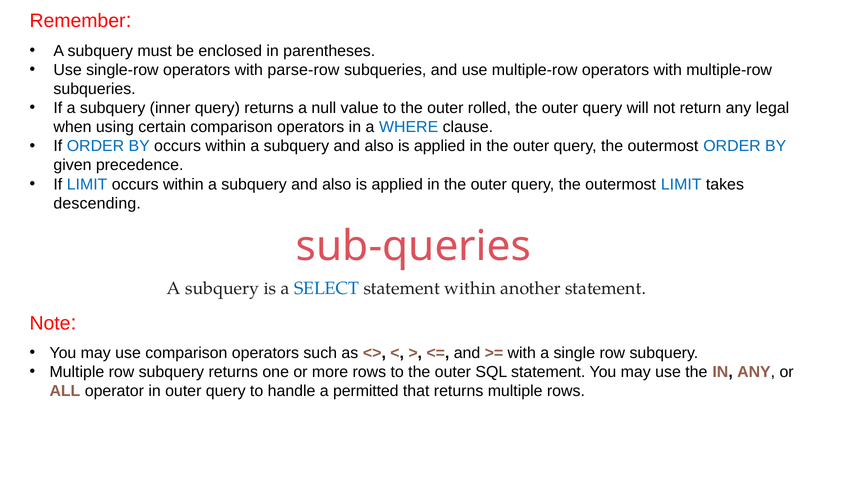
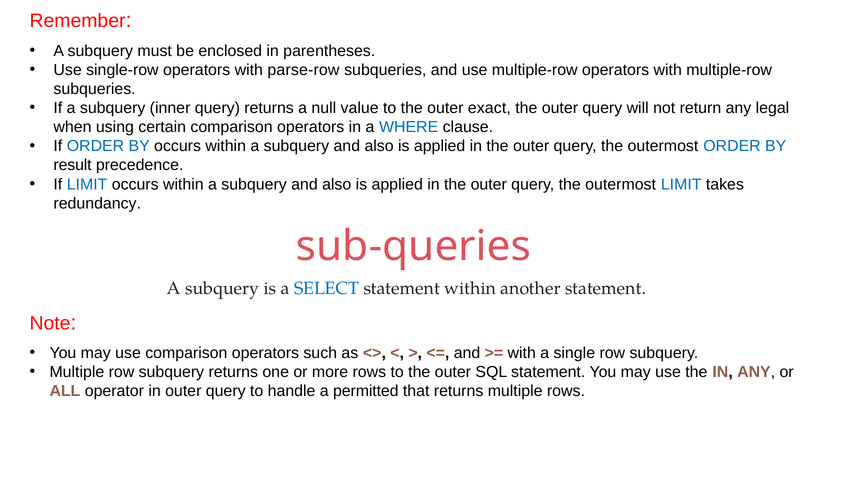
rolled: rolled -> exact
given: given -> result
descending: descending -> redundancy
